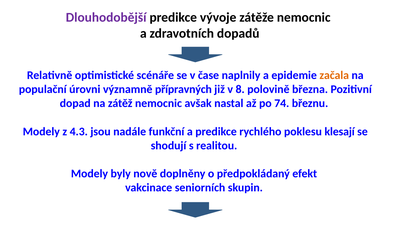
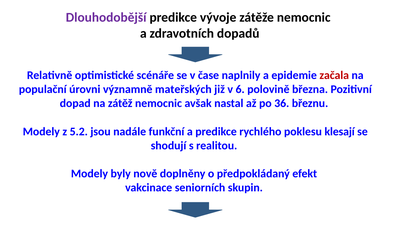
začala colour: orange -> red
přípravných: přípravných -> mateřských
8: 8 -> 6
74: 74 -> 36
4.3: 4.3 -> 5.2
